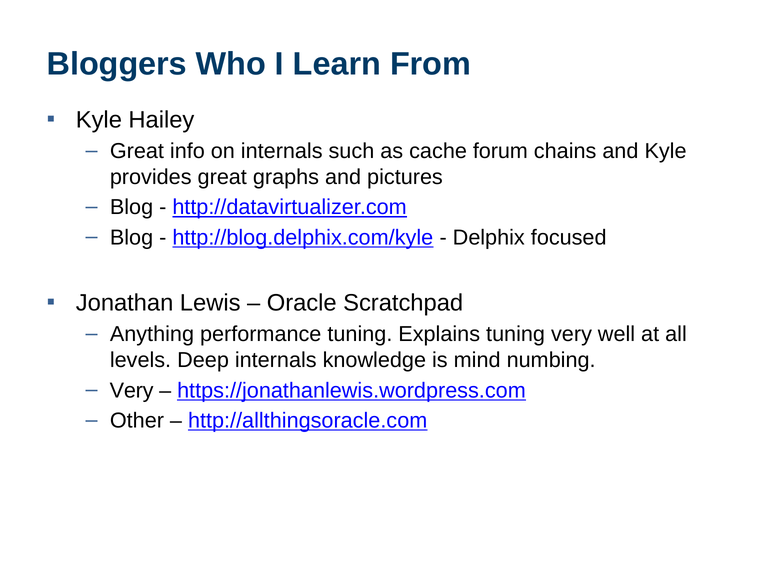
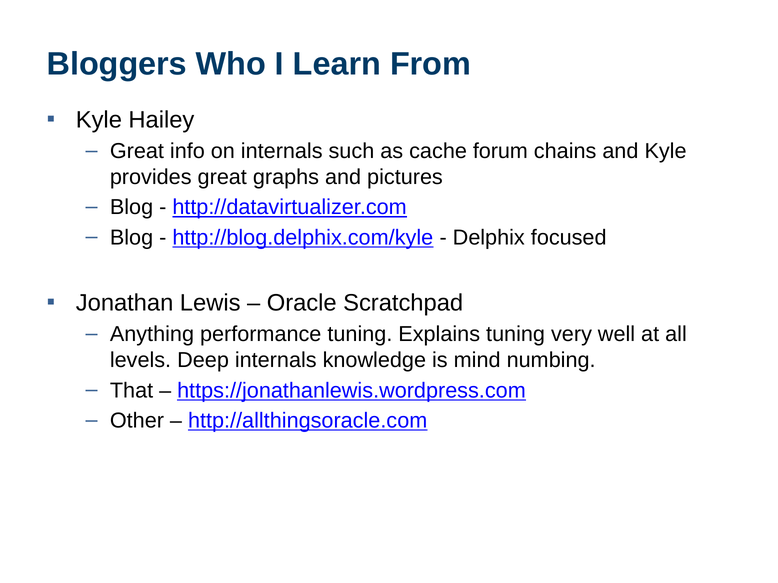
Very at (132, 391): Very -> That
